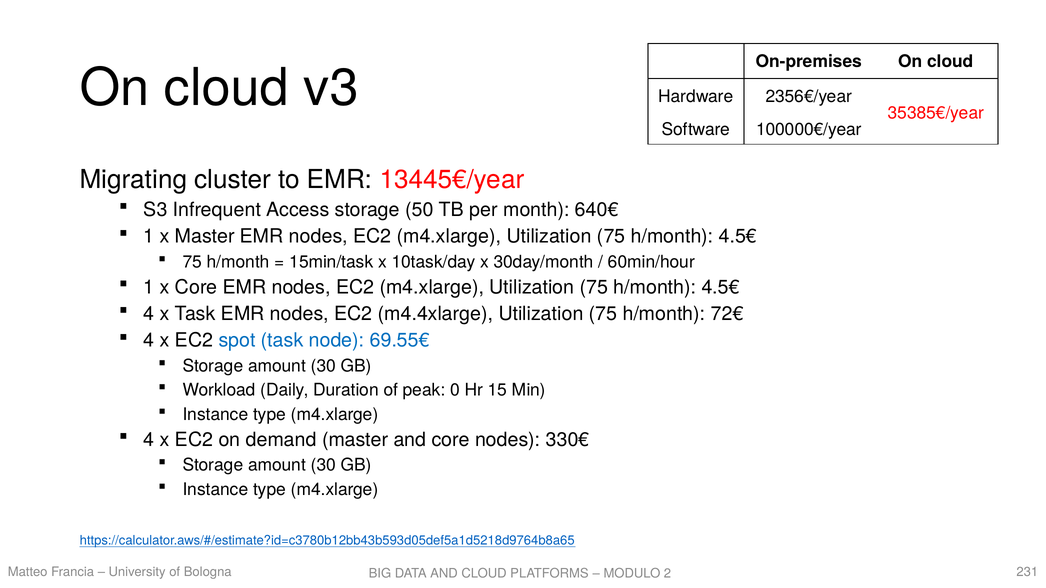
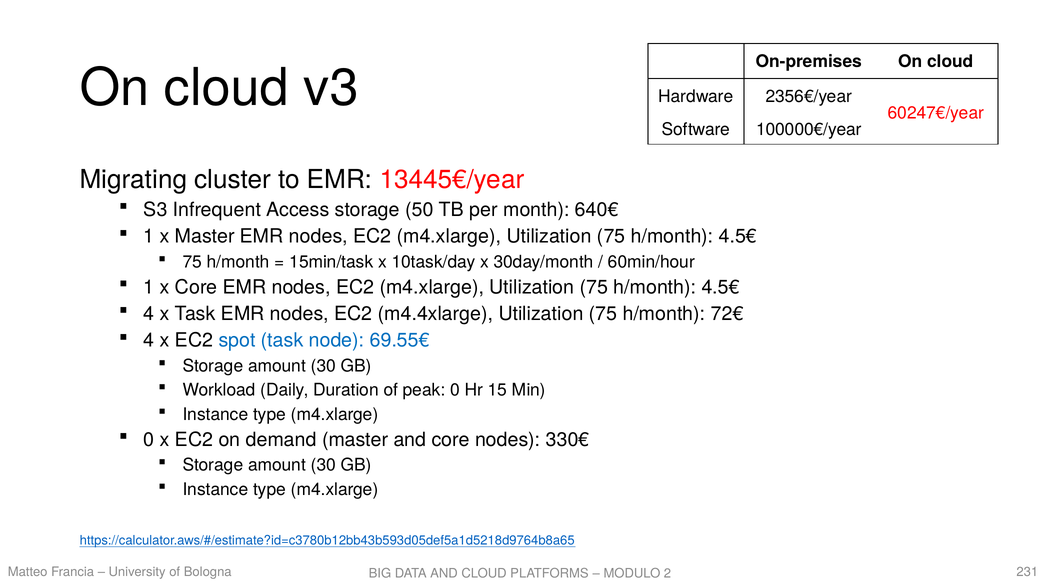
35385€/year: 35385€/year -> 60247€/year
4 at (149, 440): 4 -> 0
